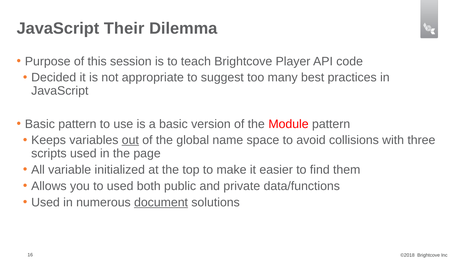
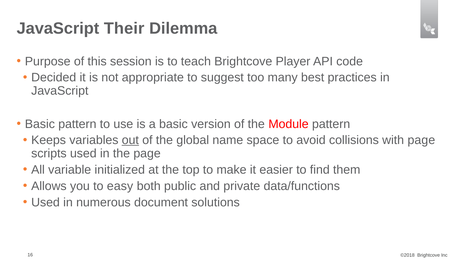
with three: three -> page
to used: used -> easy
document underline: present -> none
